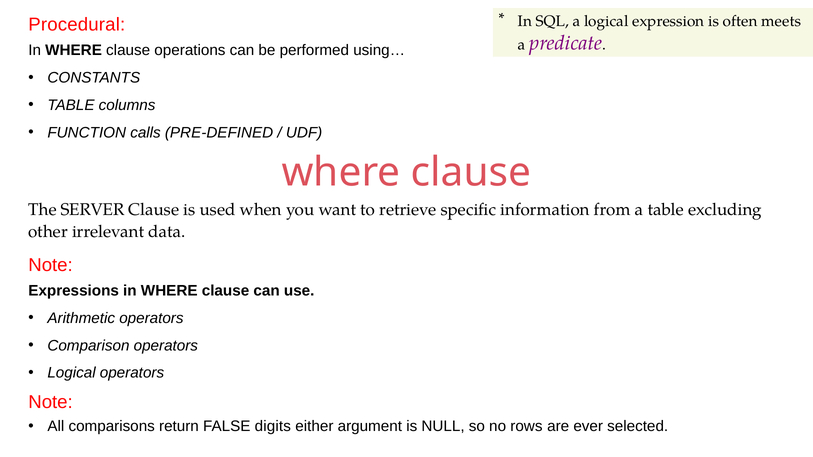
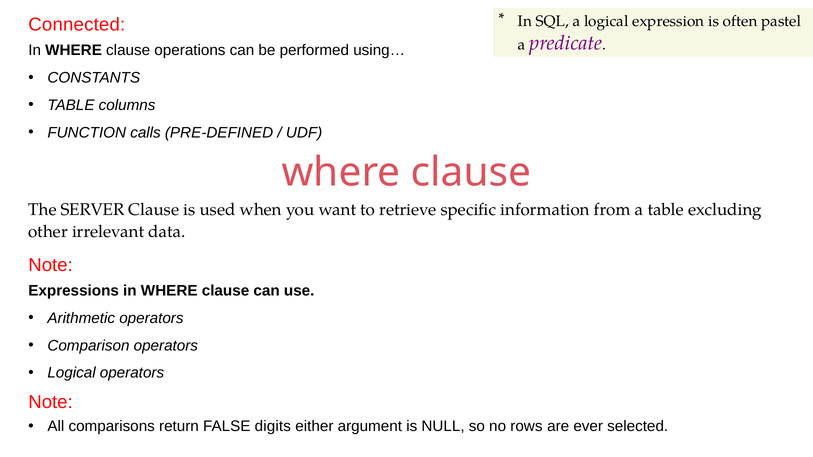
meets: meets -> pastel
Procedural: Procedural -> Connected
